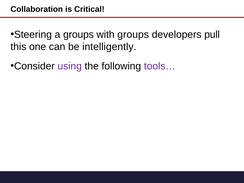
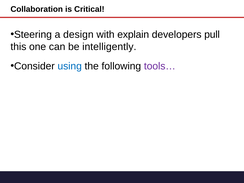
a groups: groups -> design
with groups: groups -> explain
using colour: purple -> blue
